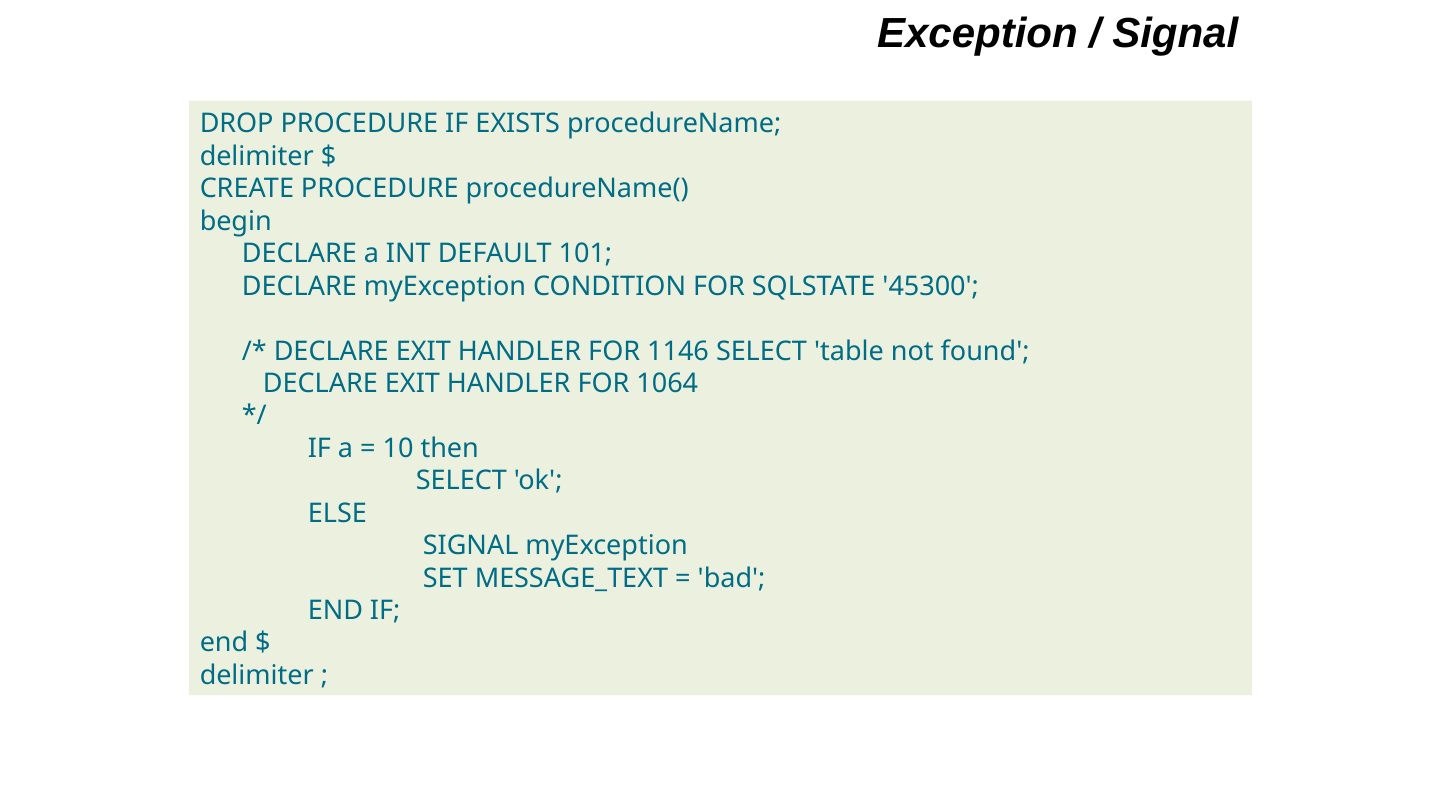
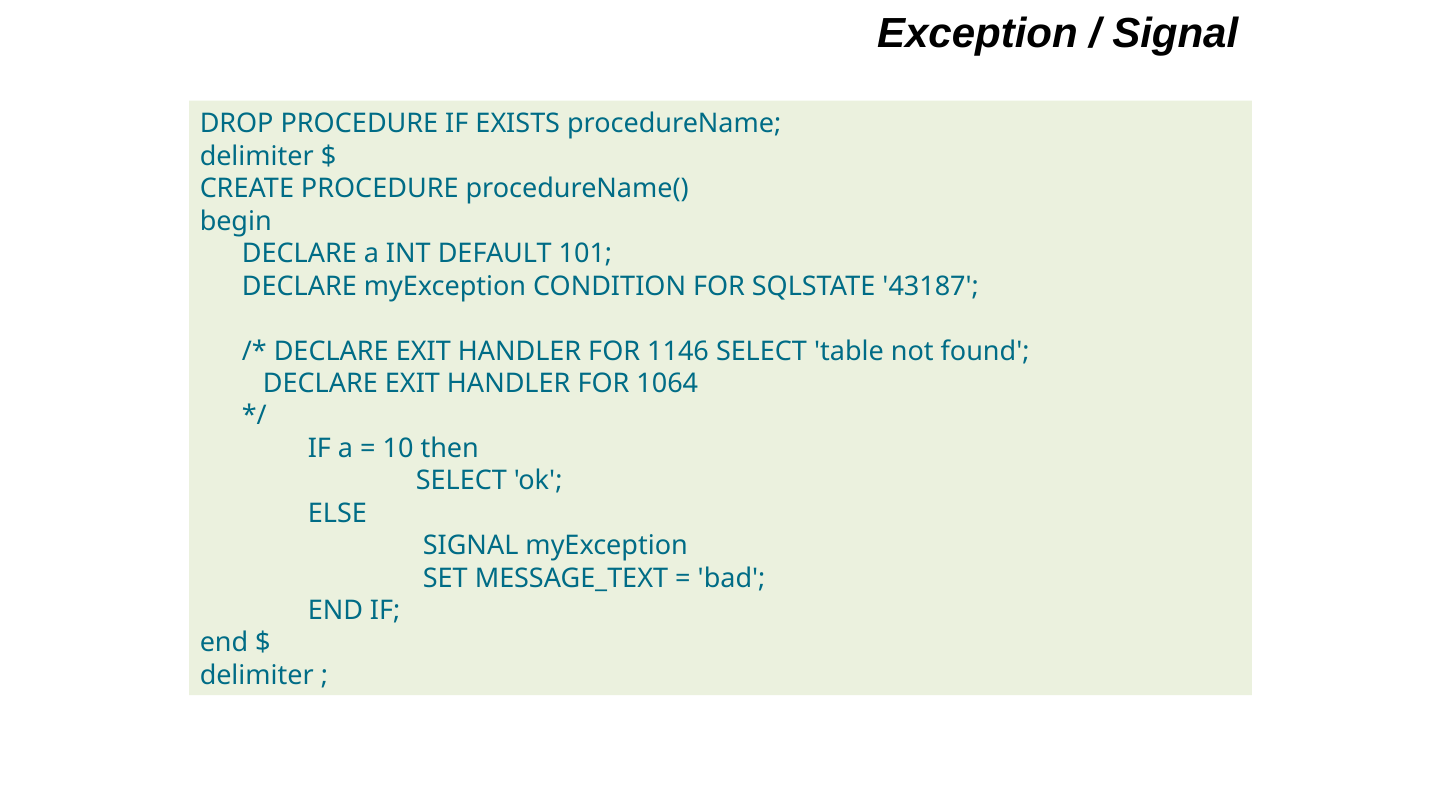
45300: 45300 -> 43187
